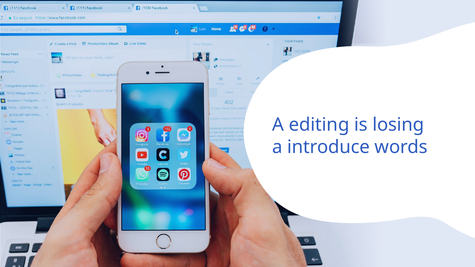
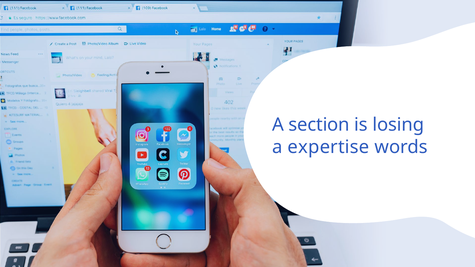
editing: editing -> section
introduce: introduce -> expertise
